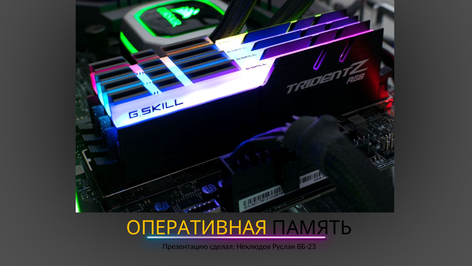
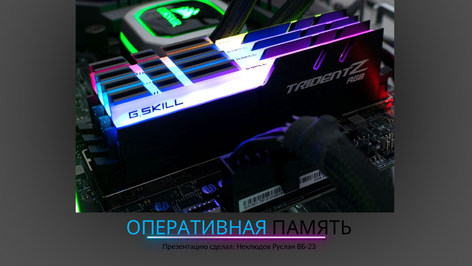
ОПЕРАТИВНАЯ colour: yellow -> light blue
